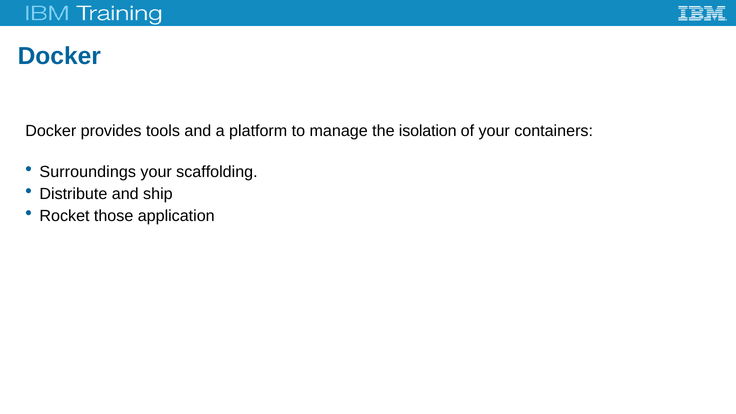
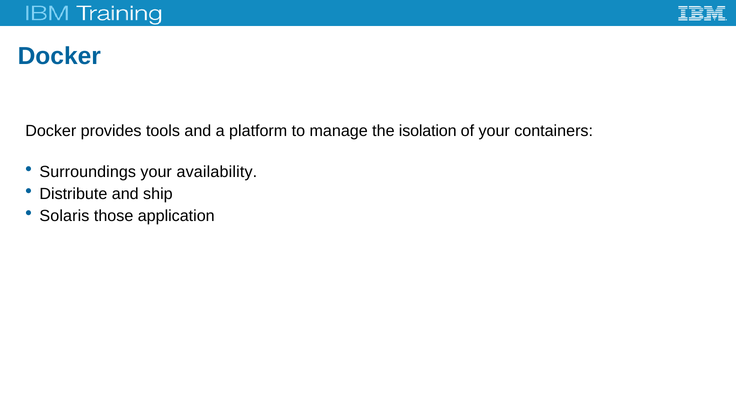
scaffolding: scaffolding -> availability
Rocket: Rocket -> Solaris
